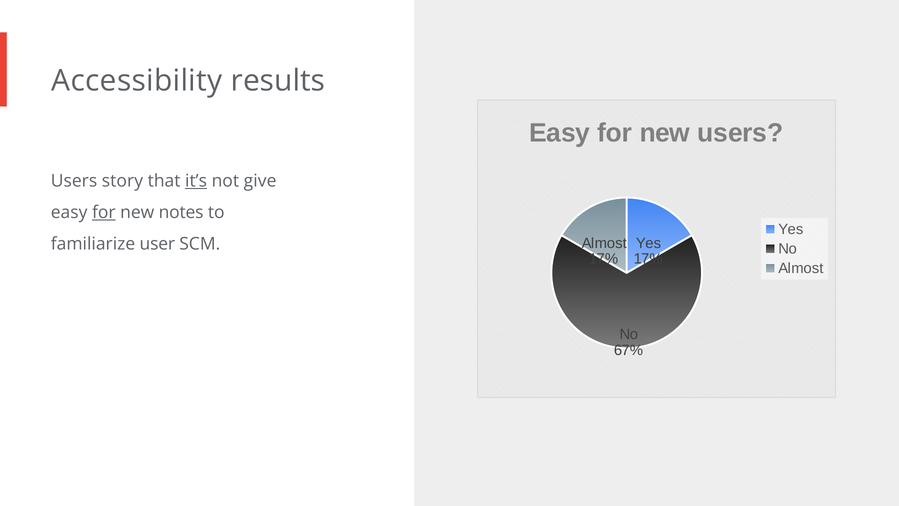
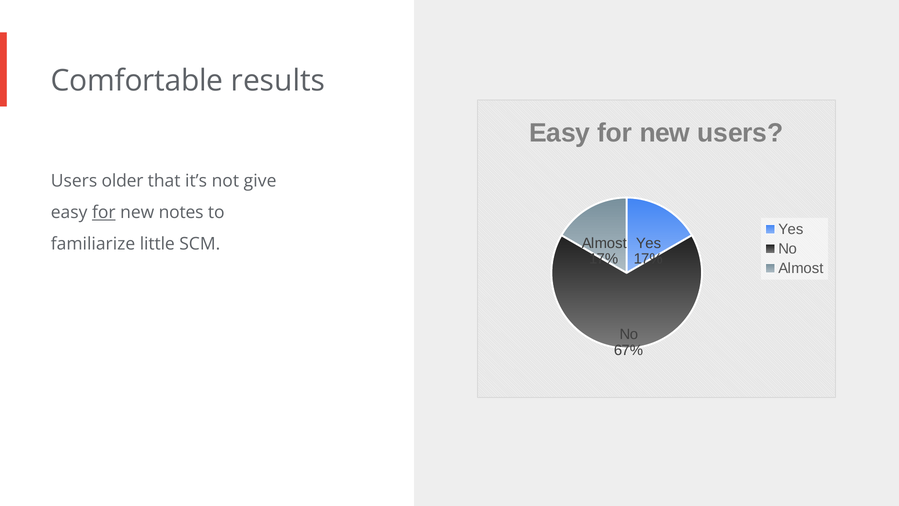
Accessibility: Accessibility -> Comfortable
story: story -> older
it’s underline: present -> none
user: user -> little
